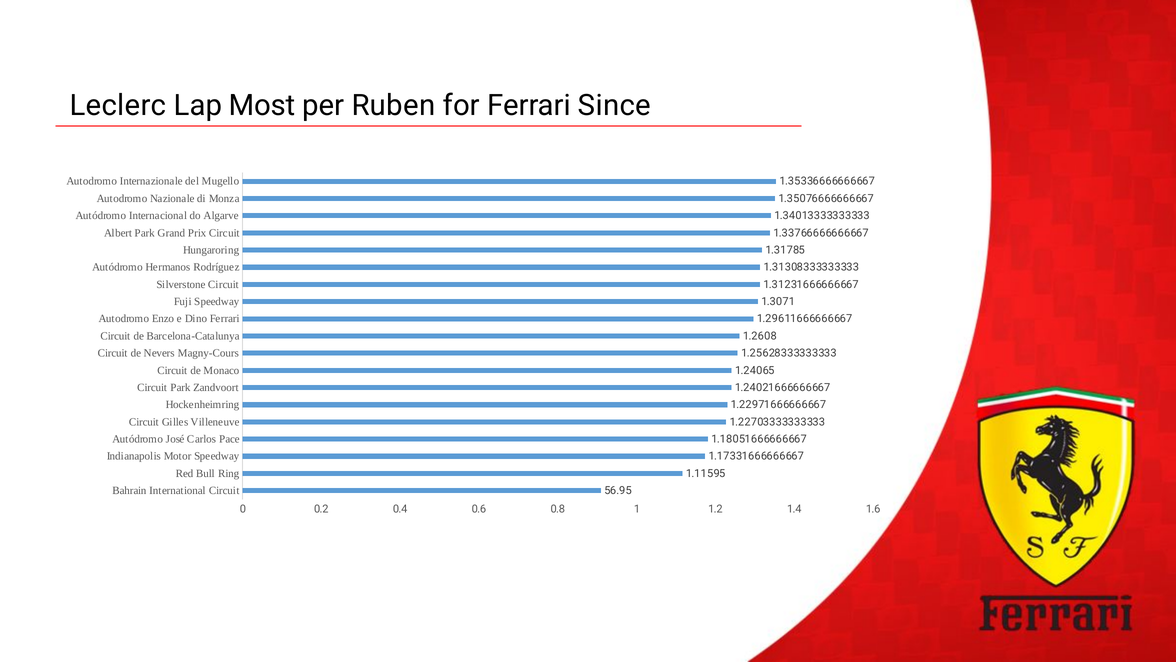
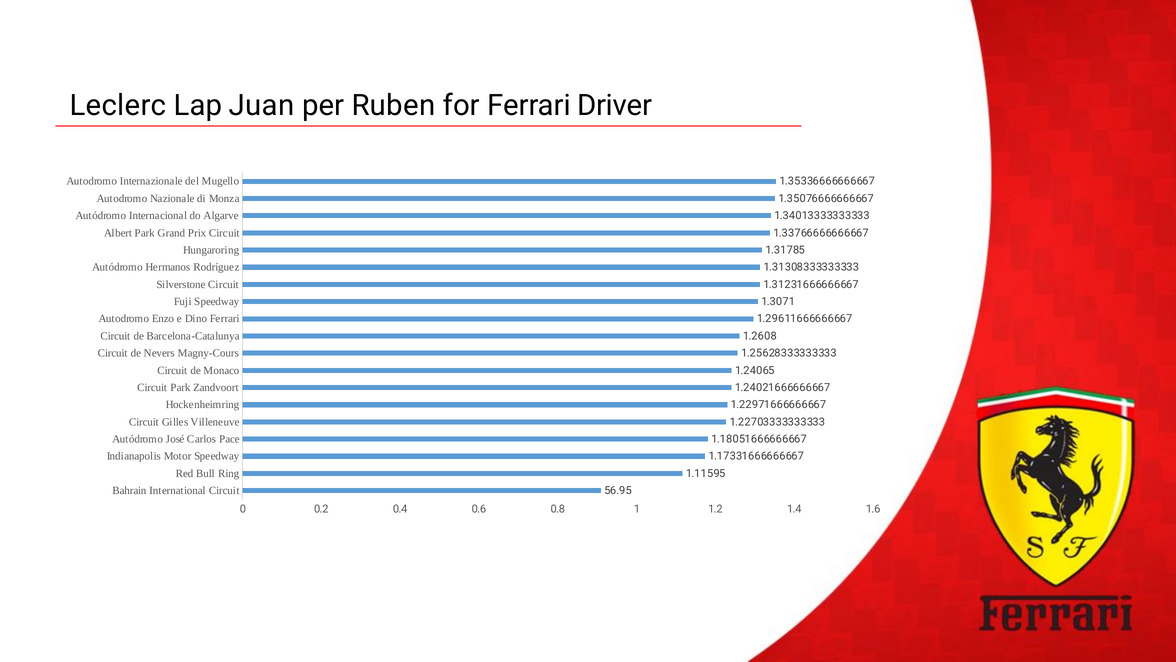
Most: Most -> Juan
Since: Since -> Driver
